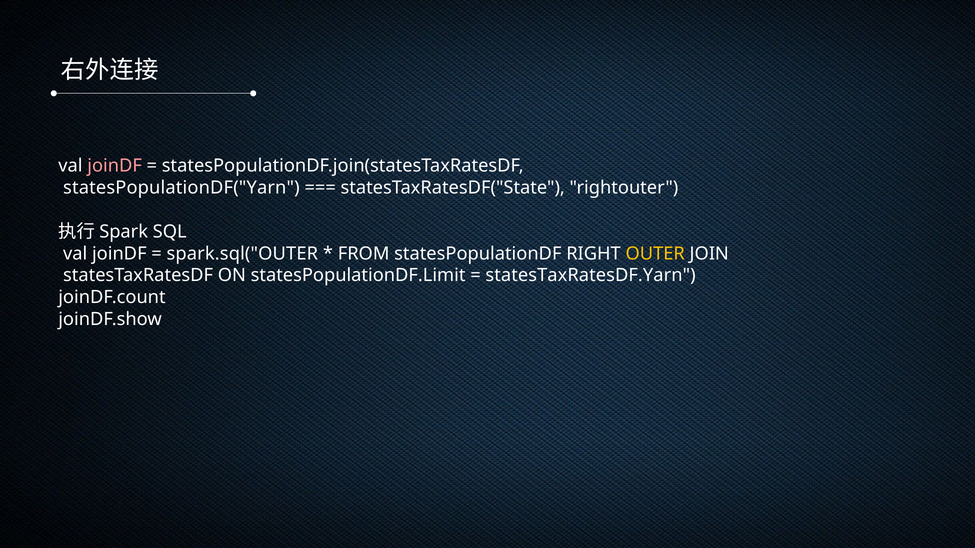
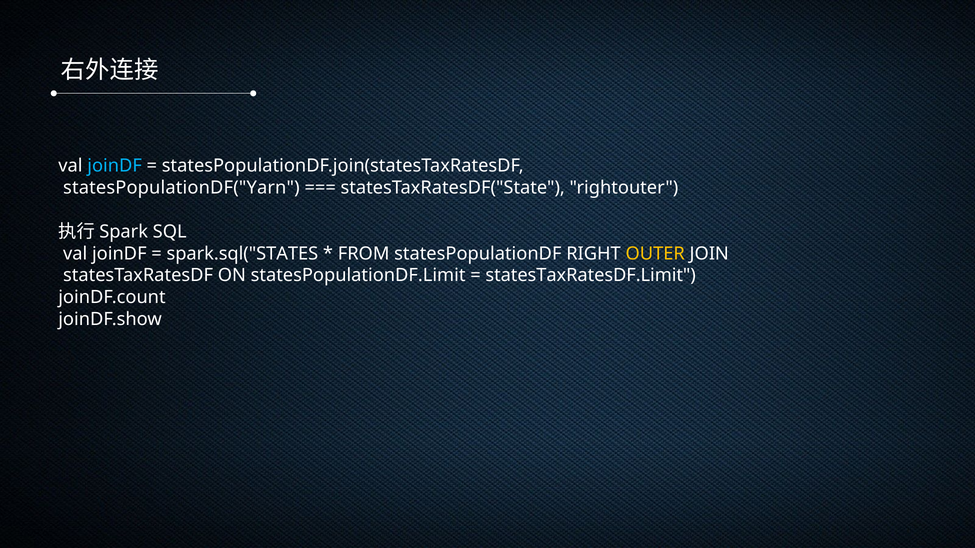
joinDF at (115, 166) colour: pink -> light blue
spark.sql("OUTER: spark.sql("OUTER -> spark.sql("STATES
statesTaxRatesDF.Yarn: statesTaxRatesDF.Yarn -> statesTaxRatesDF.Limit
